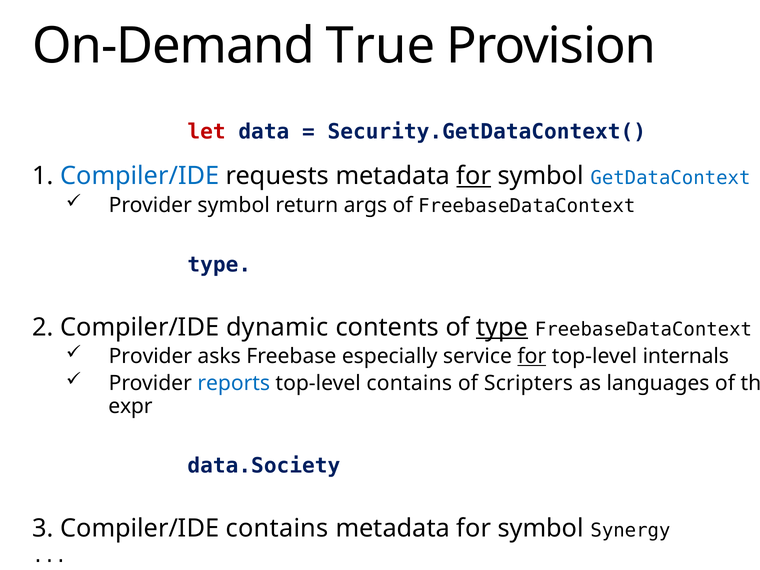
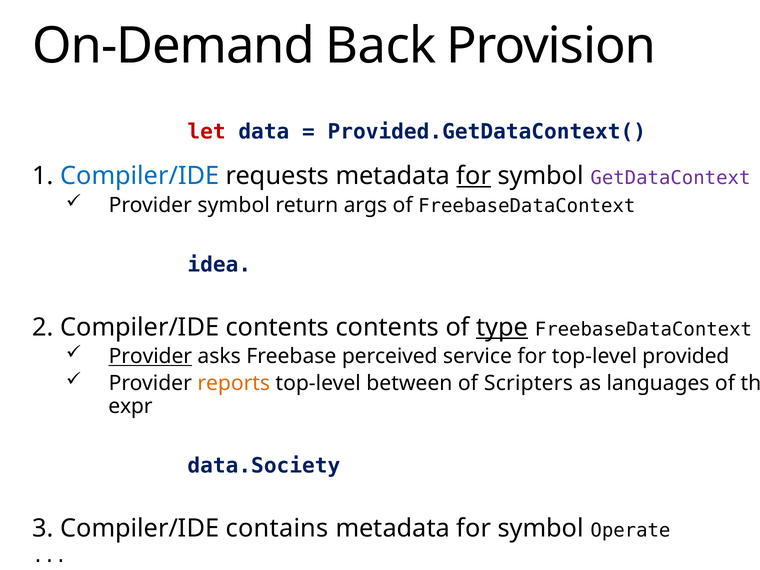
True: True -> Back
Security.GetDataContext(: Security.GetDataContext( -> Provided.GetDataContext(
GetDataContext colour: blue -> purple
type at (219, 265): type -> idea
Compiler/IDE dynamic: dynamic -> contents
Provider at (150, 356) underline: none -> present
especially: especially -> perceived
for at (532, 356) underline: present -> none
internals: internals -> provided
reports colour: blue -> orange
top-level contains: contains -> between
Synergy: Synergy -> Operate
